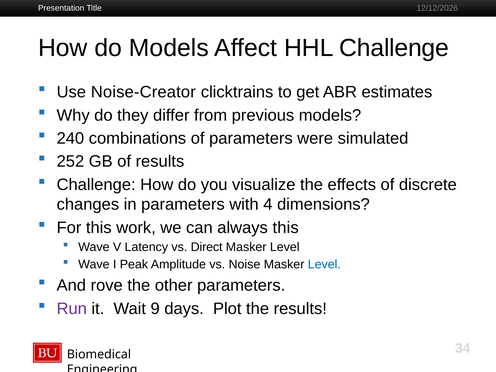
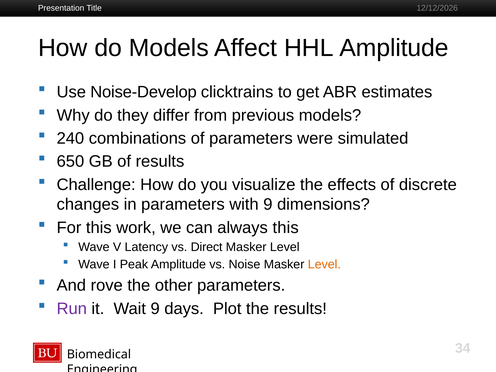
HHL Challenge: Challenge -> Amplitude
Noise-Creator: Noise-Creator -> Noise-Develop
252: 252 -> 650
with 4: 4 -> 9
Level at (324, 265) colour: blue -> orange
